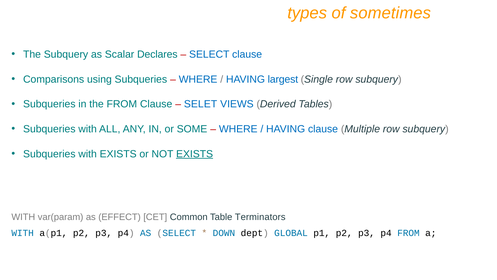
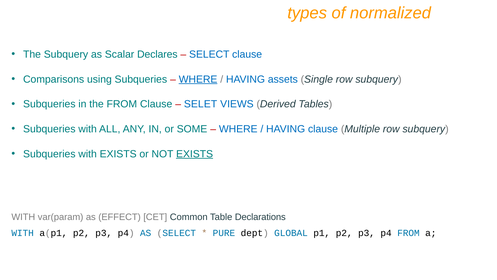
sometimes: sometimes -> normalized
WHERE at (198, 79) underline: none -> present
largest: largest -> assets
Terminators: Terminators -> Declarations
DOWN: DOWN -> PURE
